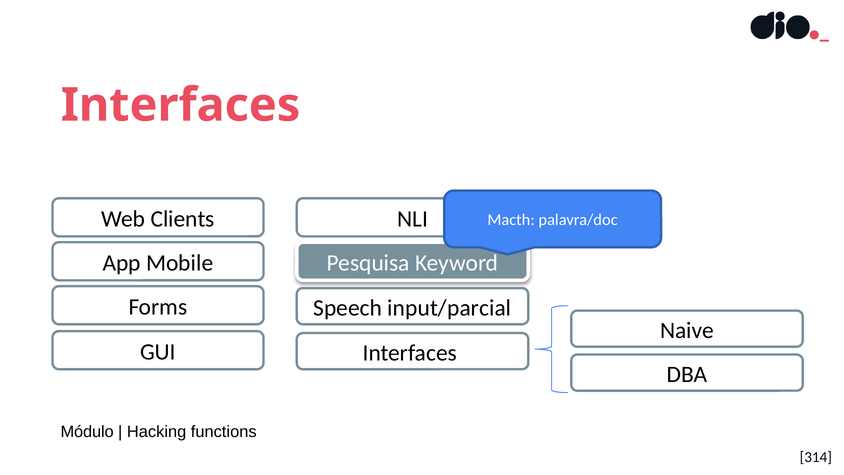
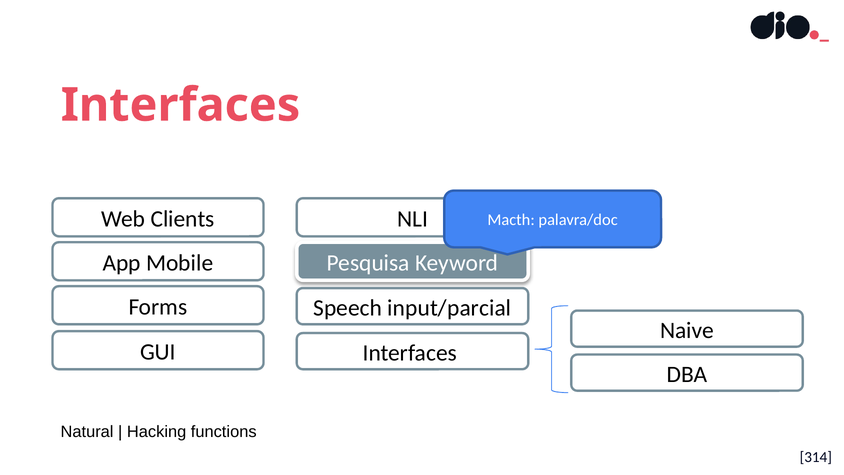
Módulo: Módulo -> Natural
